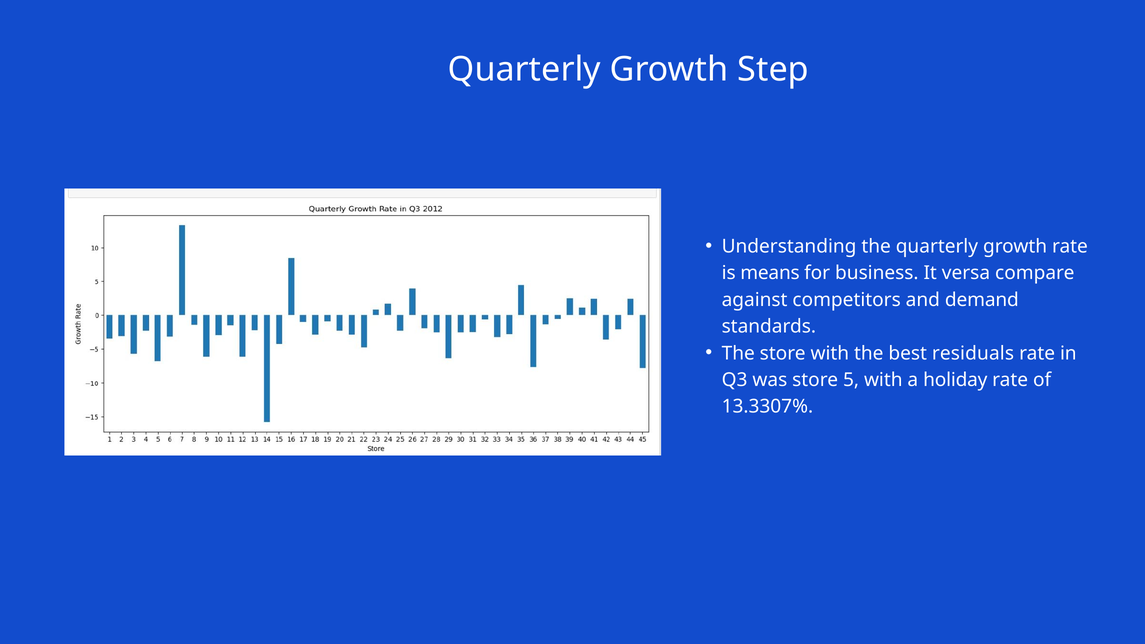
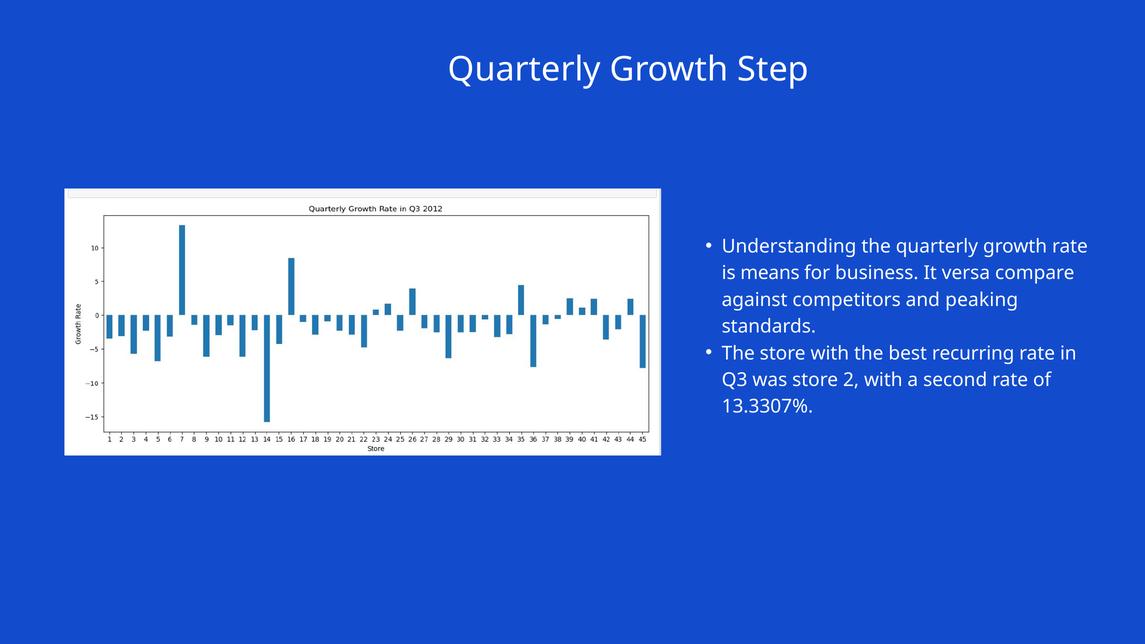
demand: demand -> peaking
residuals: residuals -> recurring
5: 5 -> 2
holiday: holiday -> second
